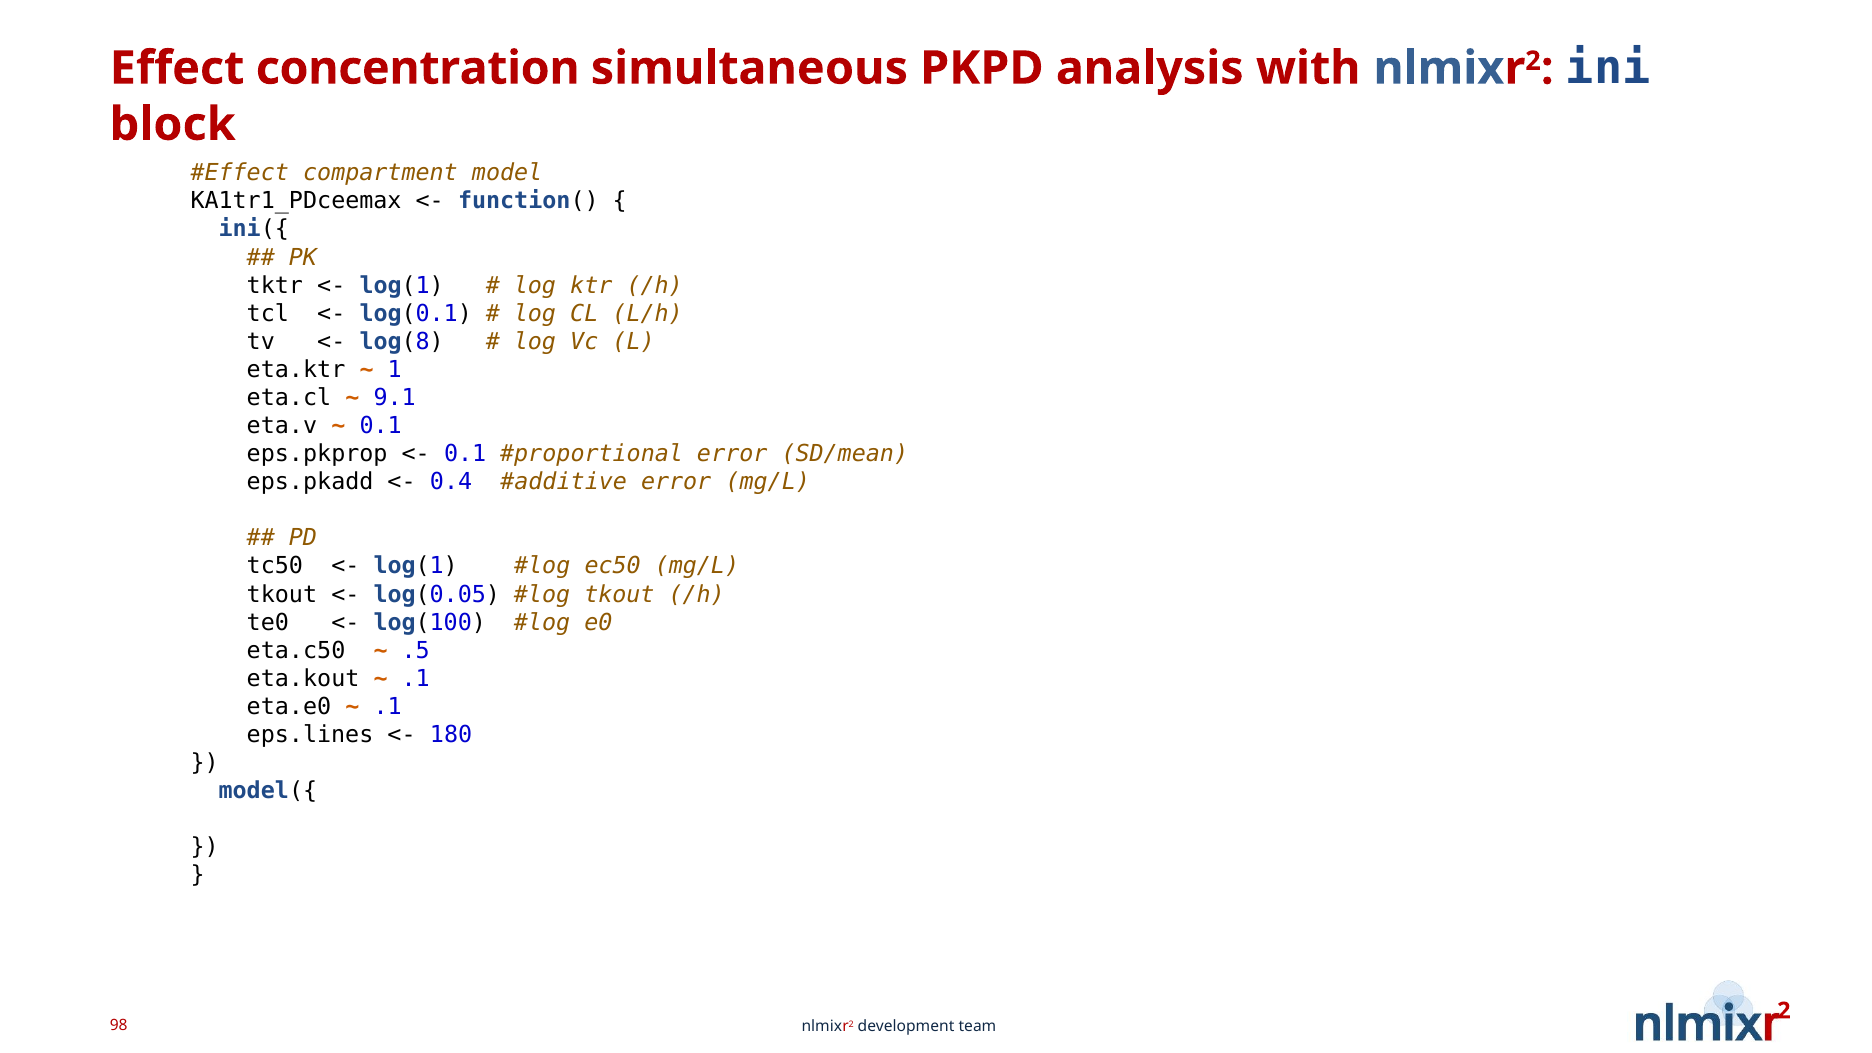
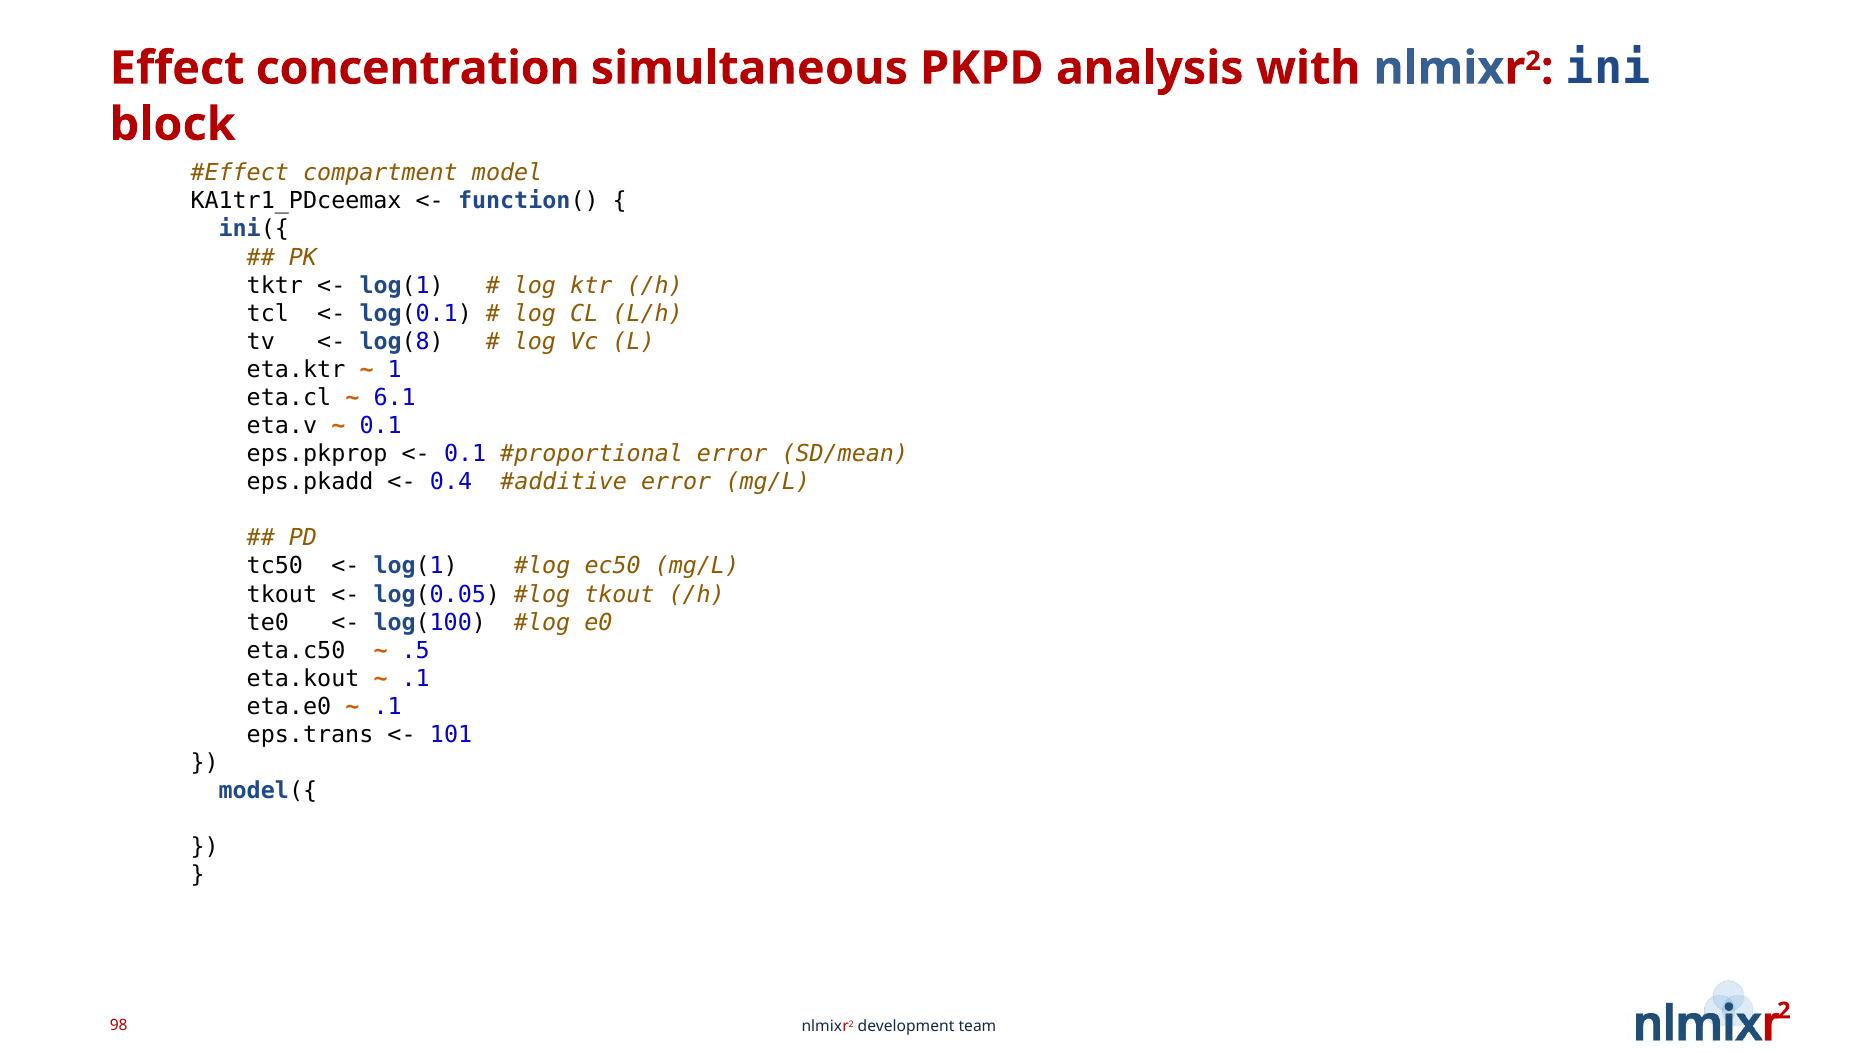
9.1: 9.1 -> 6.1
eps.lines: eps.lines -> eps.trans
180: 180 -> 101
